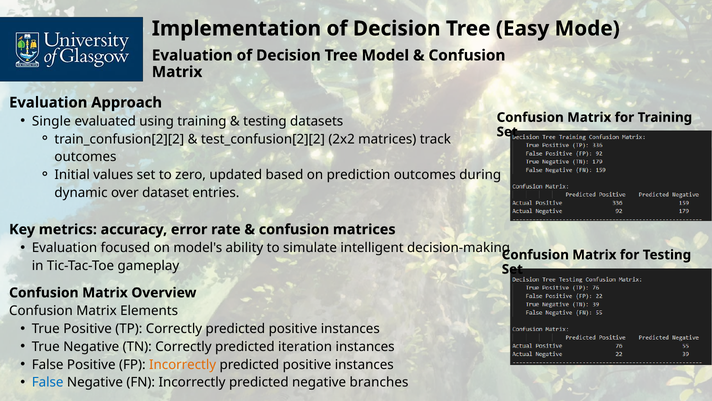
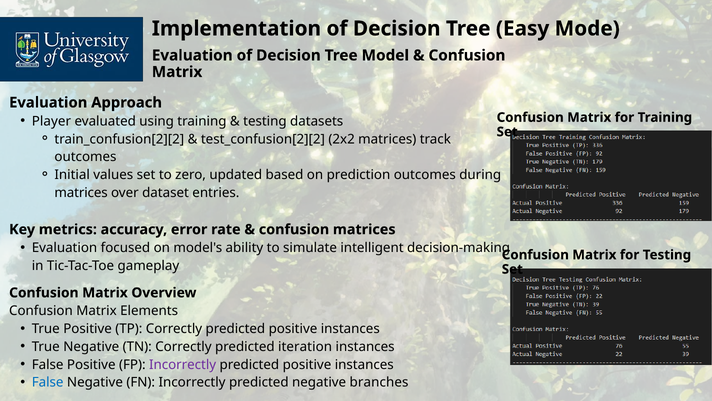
Single: Single -> Player
dynamic at (81, 193): dynamic -> matrices
Incorrectly at (183, 364) colour: orange -> purple
